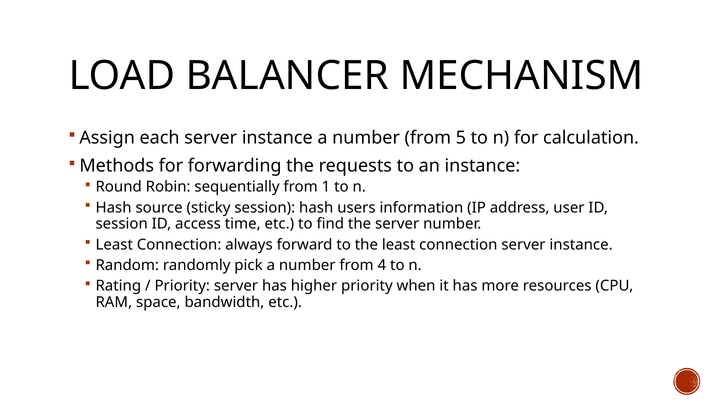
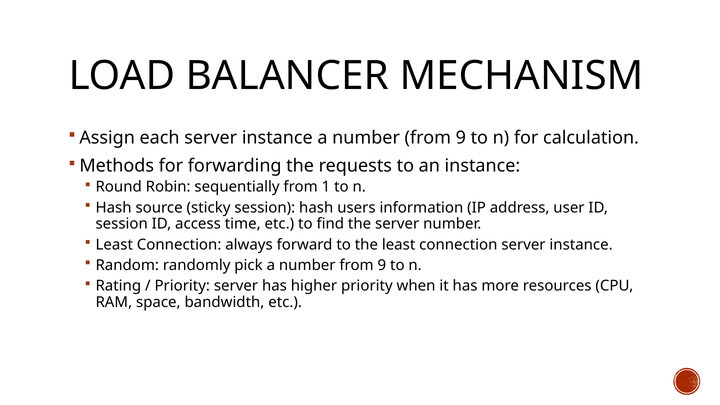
5 at (461, 138): 5 -> 9
4 at (382, 265): 4 -> 9
